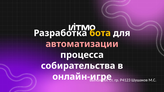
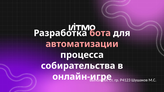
бота colour: yellow -> pink
